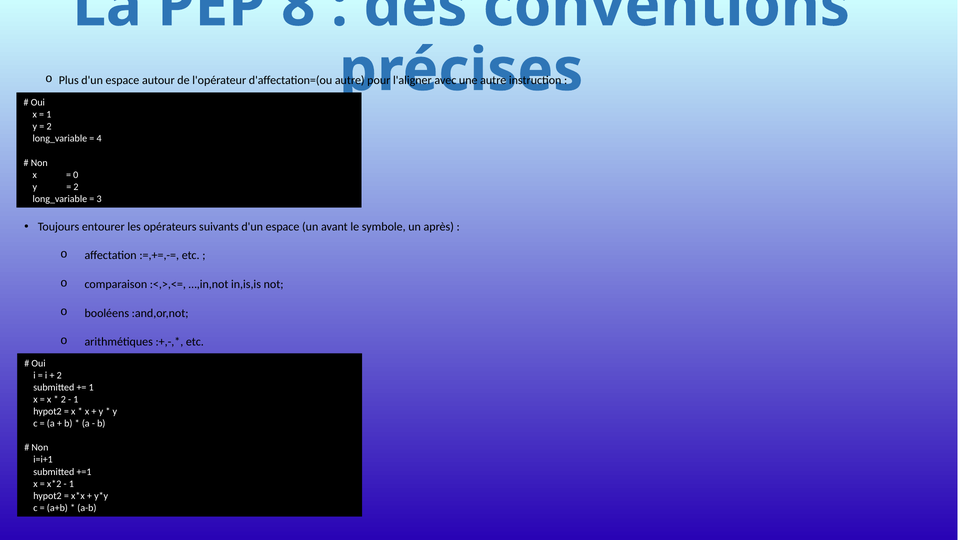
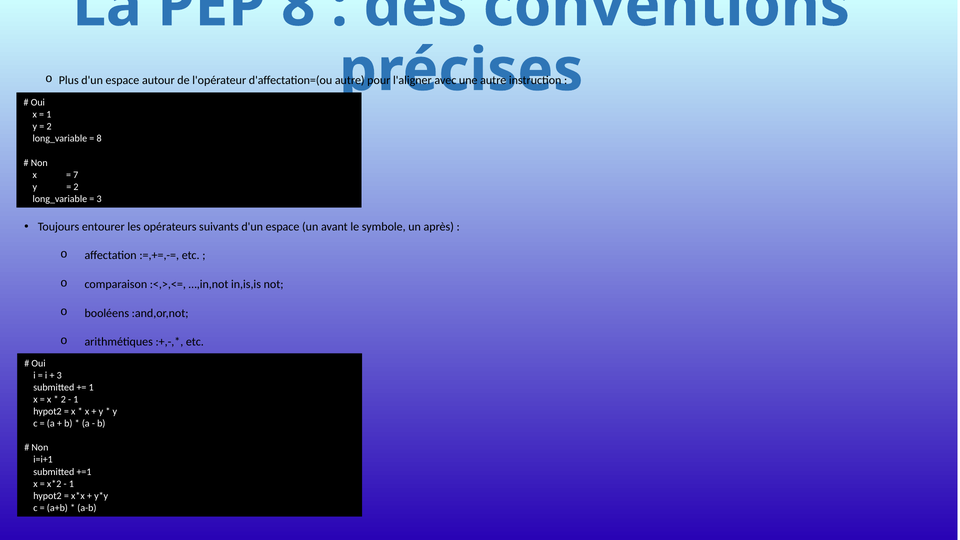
4 at (99, 139): 4 -> 8
0: 0 -> 7
2 at (59, 376): 2 -> 3
